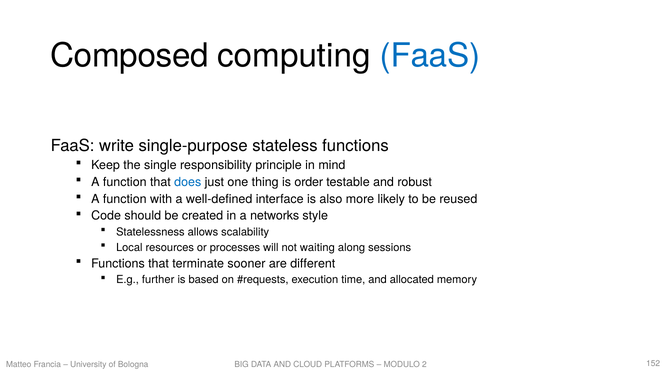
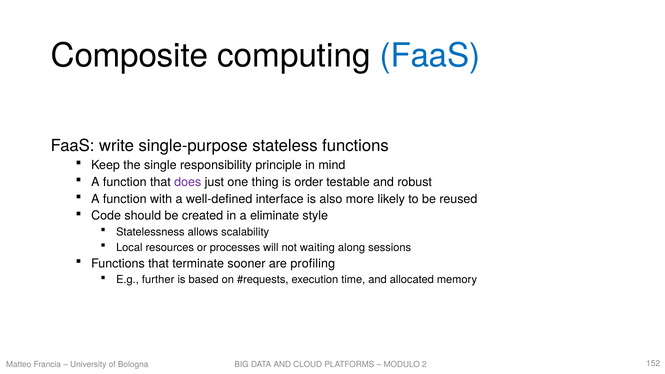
Composed: Composed -> Composite
does colour: blue -> purple
networks: networks -> eliminate
different: different -> profiling
